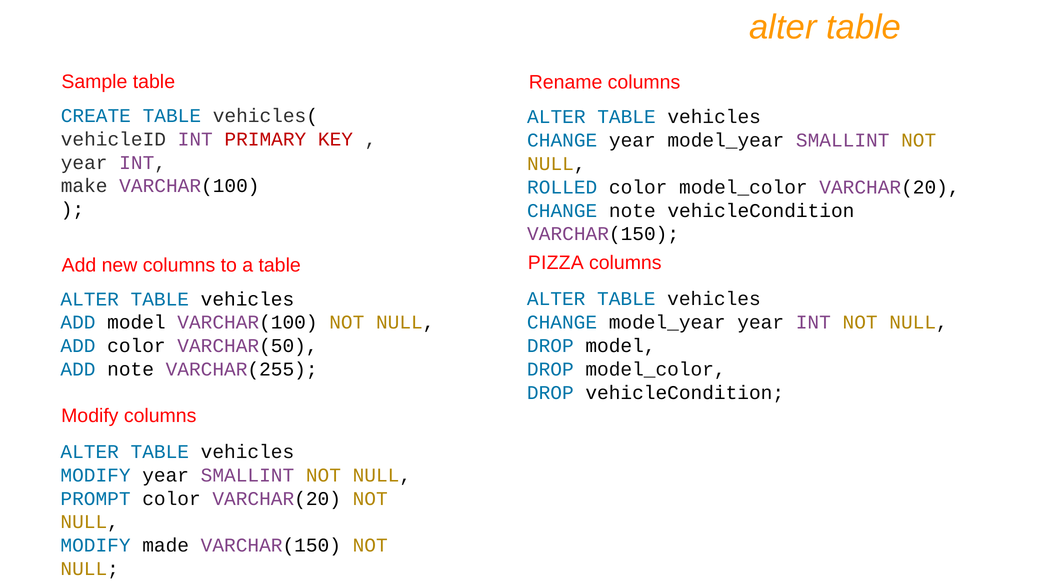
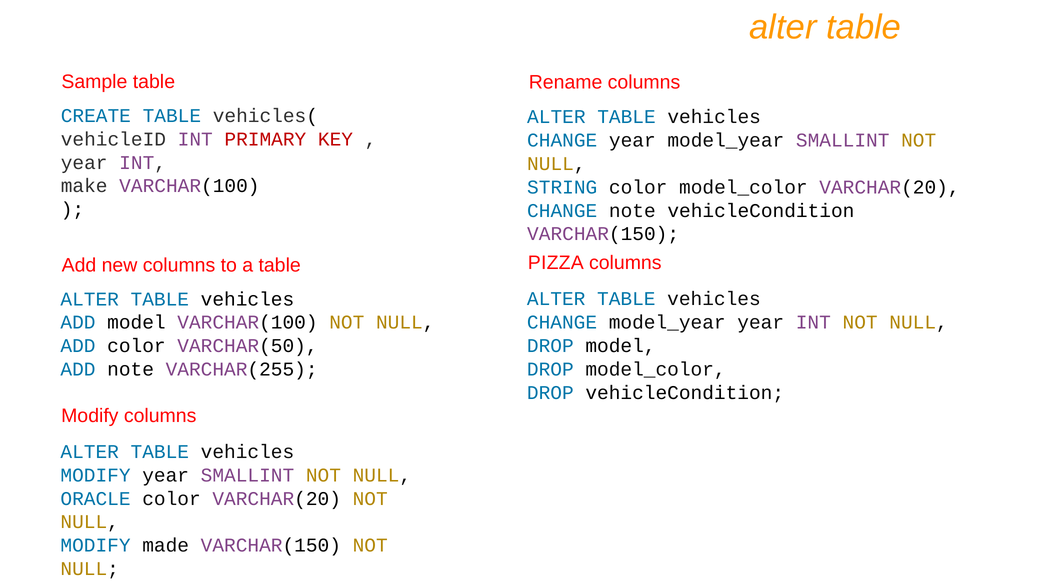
ROLLED: ROLLED -> STRING
PROMPT: PROMPT -> ORACLE
